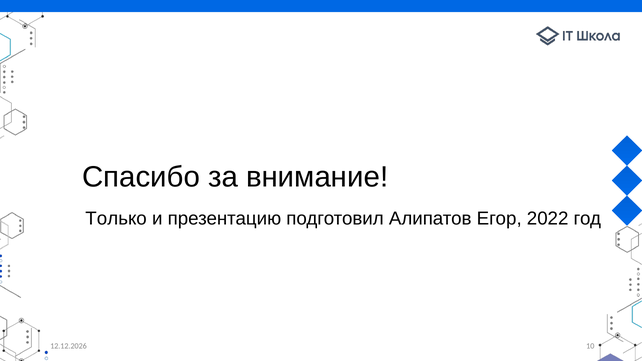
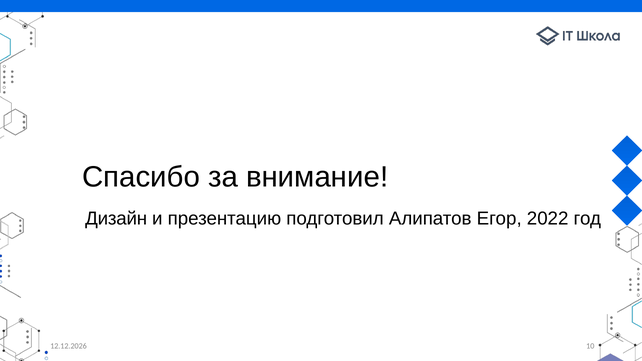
Только: Только -> Дизайн
